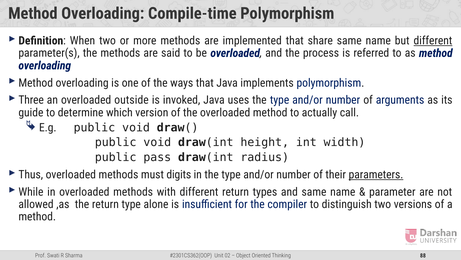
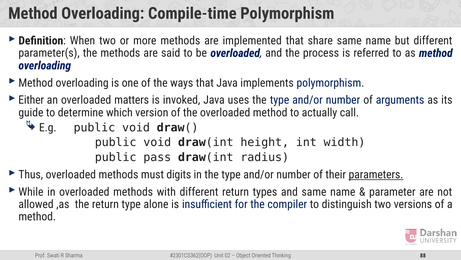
different at (433, 41) underline: present -> none
Three: Three -> Either
outside: outside -> matters
